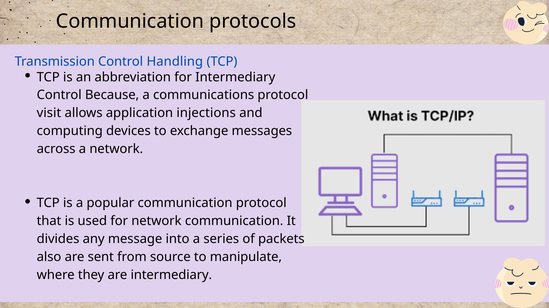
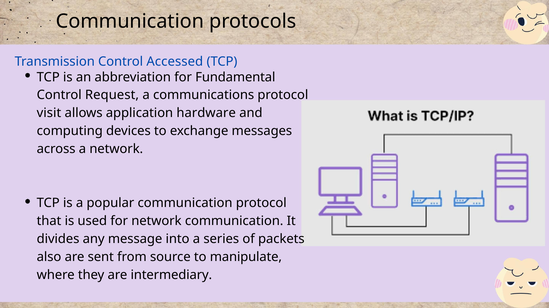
Handling: Handling -> Accessed
for Intermediary: Intermediary -> Fundamental
Because: Because -> Request
injections: injections -> hardware
